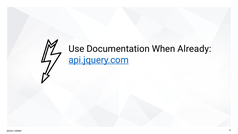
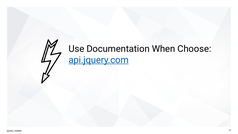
Already: Already -> Choose
